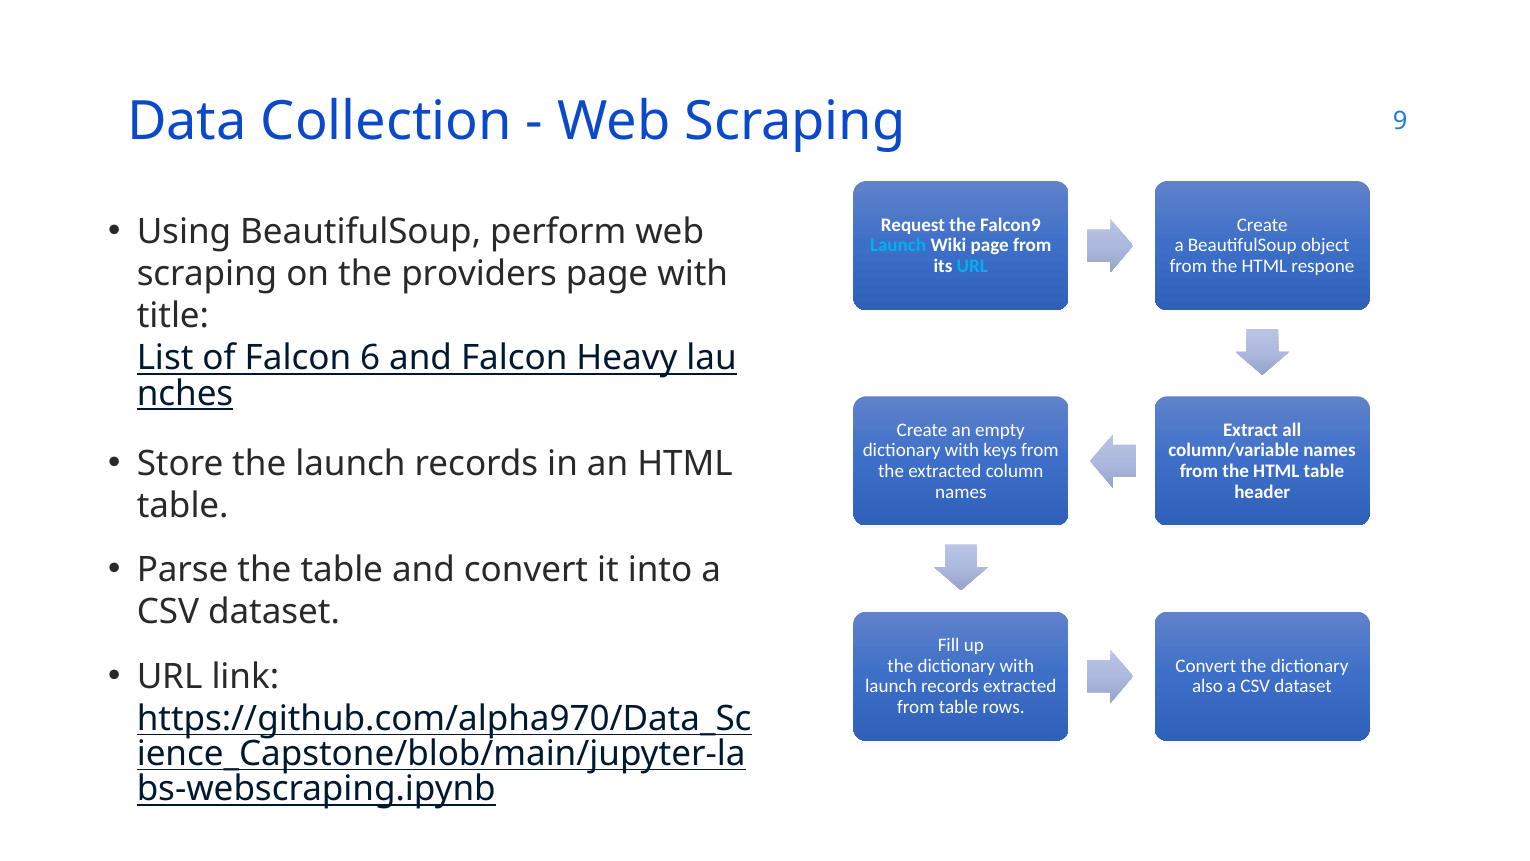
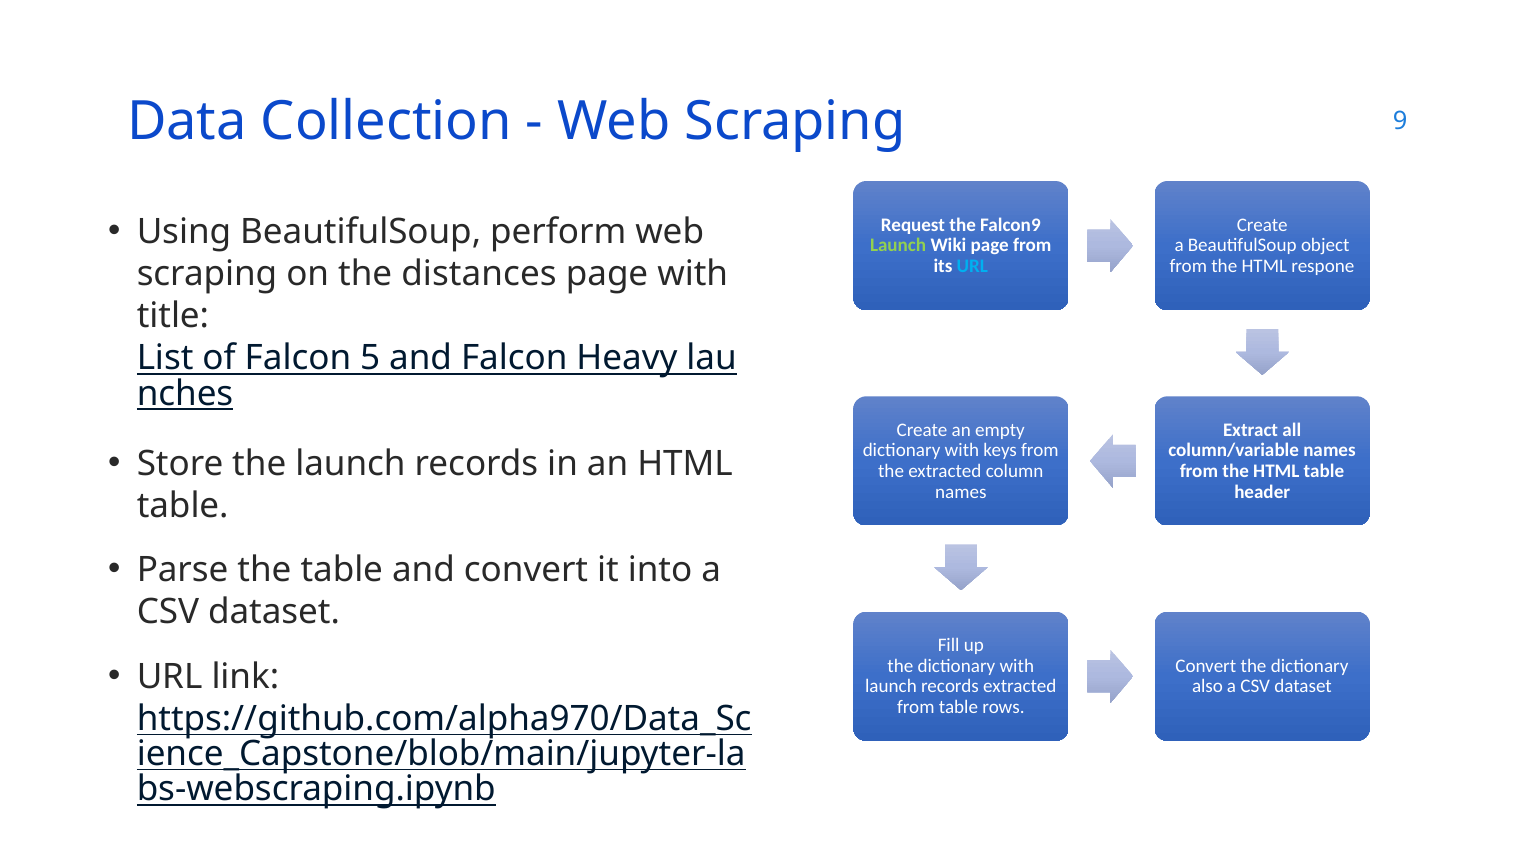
Launch at (898, 245) colour: light blue -> light green
providers: providers -> distances
6: 6 -> 5
